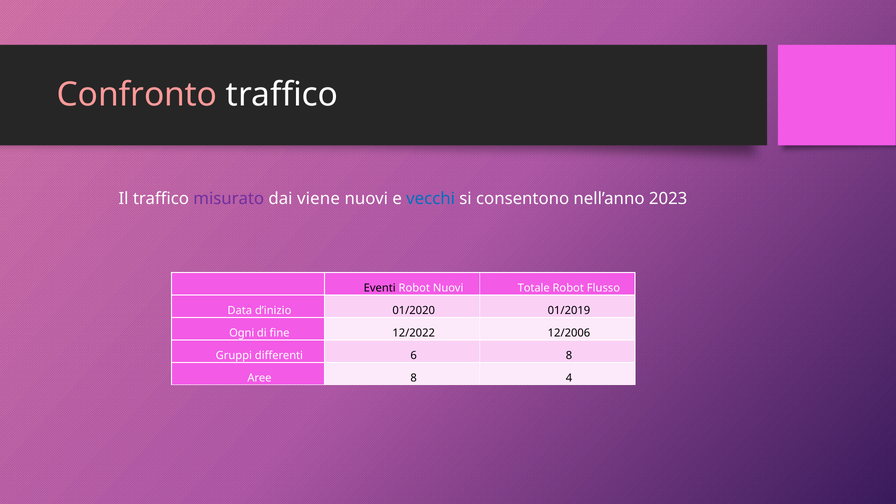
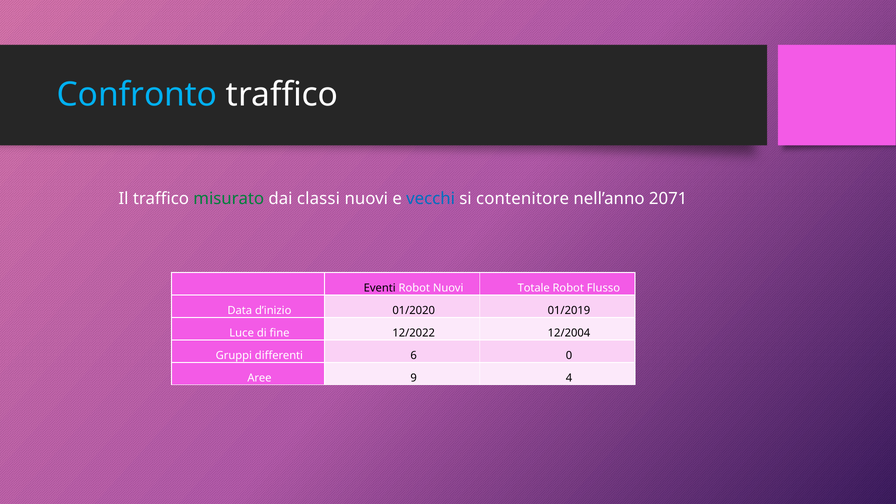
Confronto colour: pink -> light blue
misurato colour: purple -> green
viene: viene -> classi
consentono: consentono -> contenitore
2023: 2023 -> 2071
Ogni: Ogni -> Luce
12/2006: 12/2006 -> 12/2004
6 8: 8 -> 0
Aree 8: 8 -> 9
